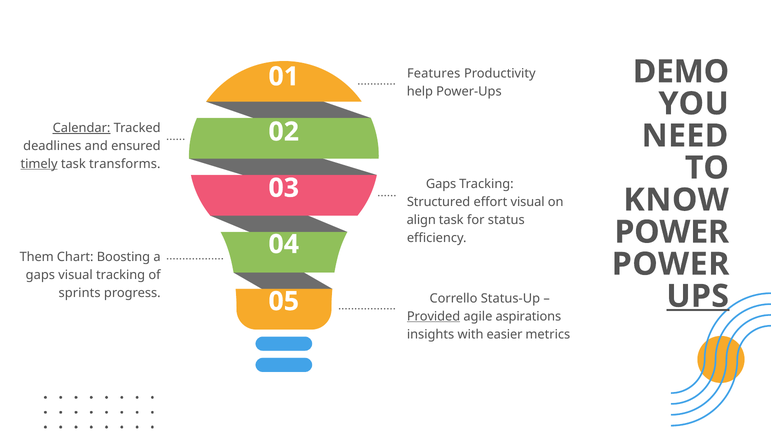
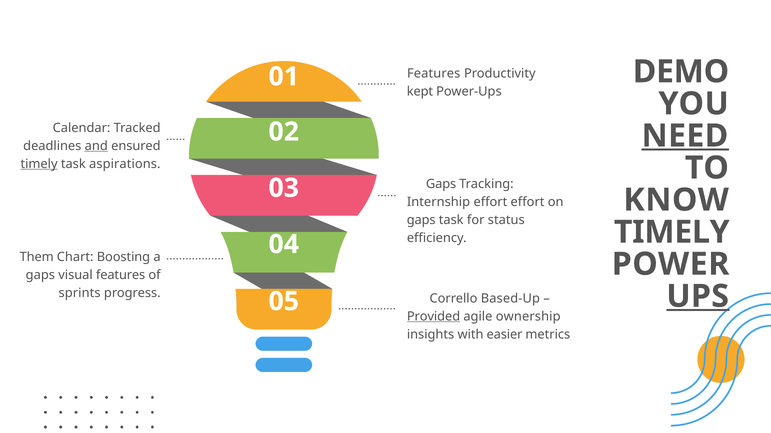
help: help -> kept
Calendar underline: present -> none
NEED underline: none -> present
and underline: none -> present
transforms: transforms -> aspirations
Structured: Structured -> Internship
effort visual: visual -> effort
align at (421, 220): align -> gaps
POWER at (672, 232): POWER -> TIMELY
visual tracking: tracking -> features
Status-Up: Status-Up -> Based-Up
aspirations: aspirations -> ownership
